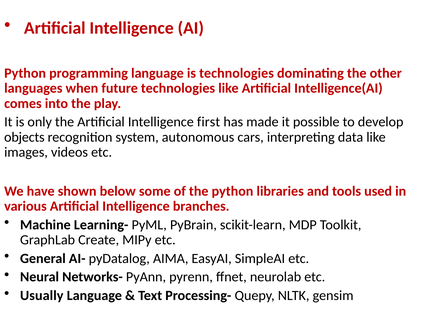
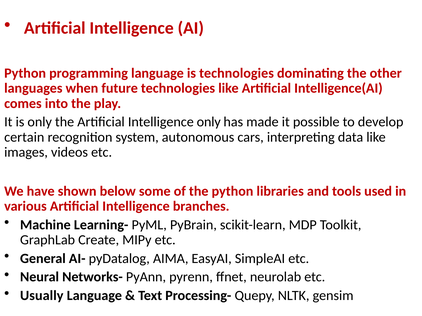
Intelligence first: first -> only
objects: objects -> certain
